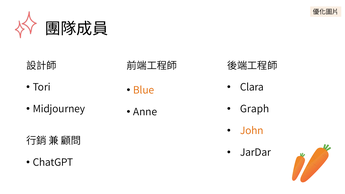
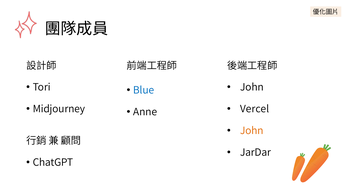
Clara at (252, 87): Clara -> John
Blue colour: orange -> blue
Graph: Graph -> Vercel
